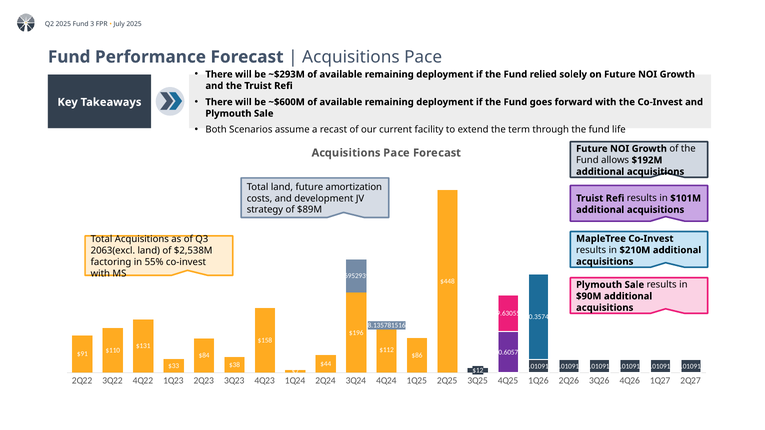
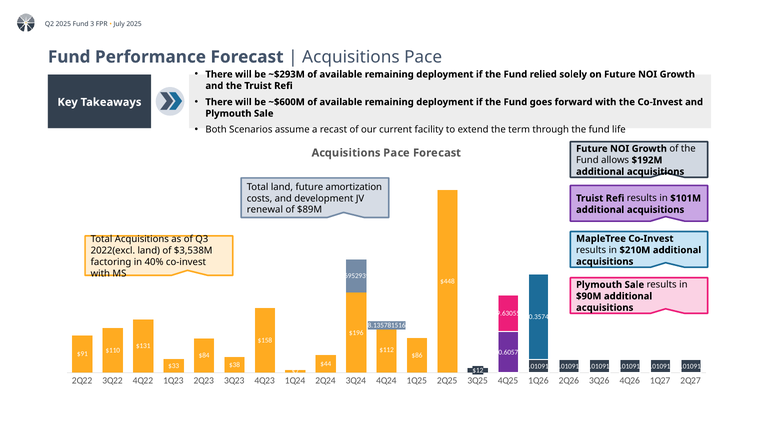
strategy: strategy -> renewal
2063(excl: 2063(excl -> 2022(excl
$2,538M: $2,538M -> $3,538M
55%: 55% -> 40%
